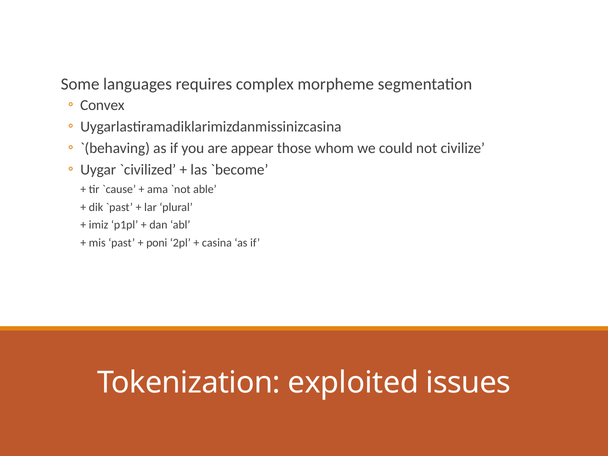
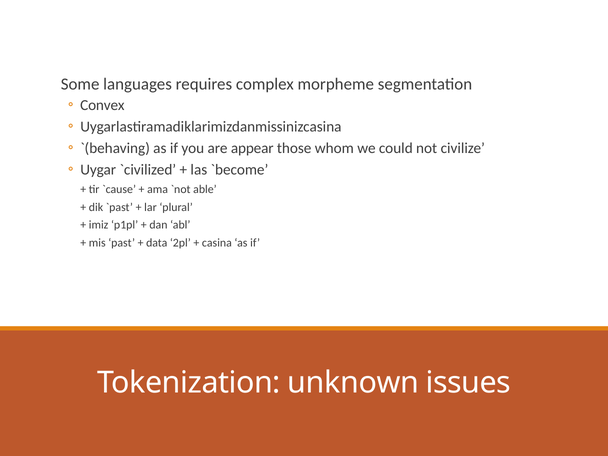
poni: poni -> data
exploited: exploited -> unknown
